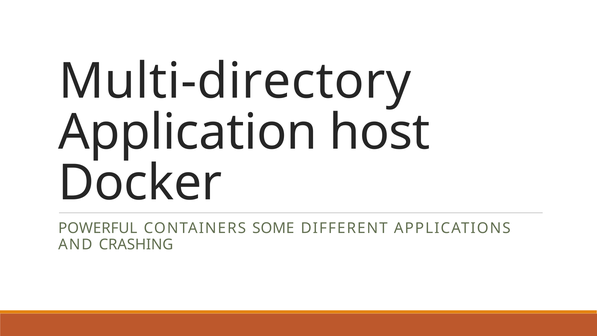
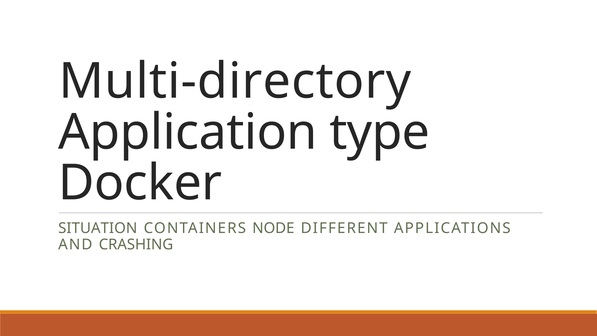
host: host -> type
POWERFUL: POWERFUL -> SITUATION
SOME: SOME -> NODE
